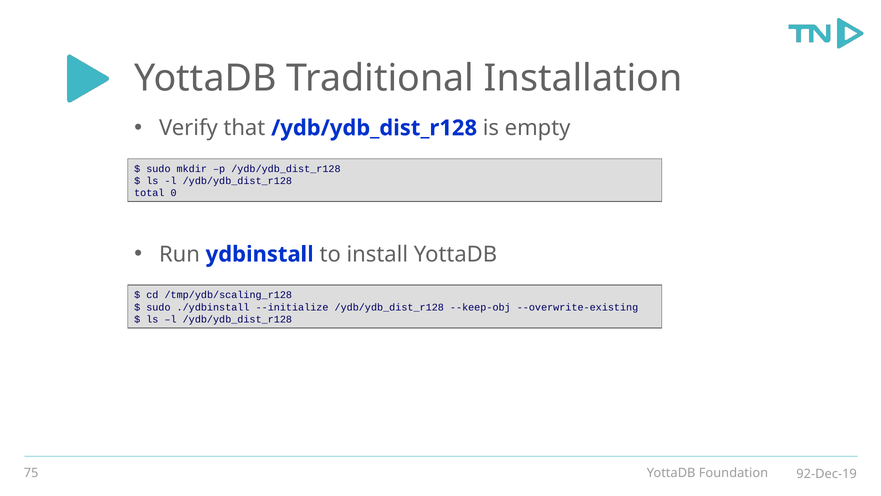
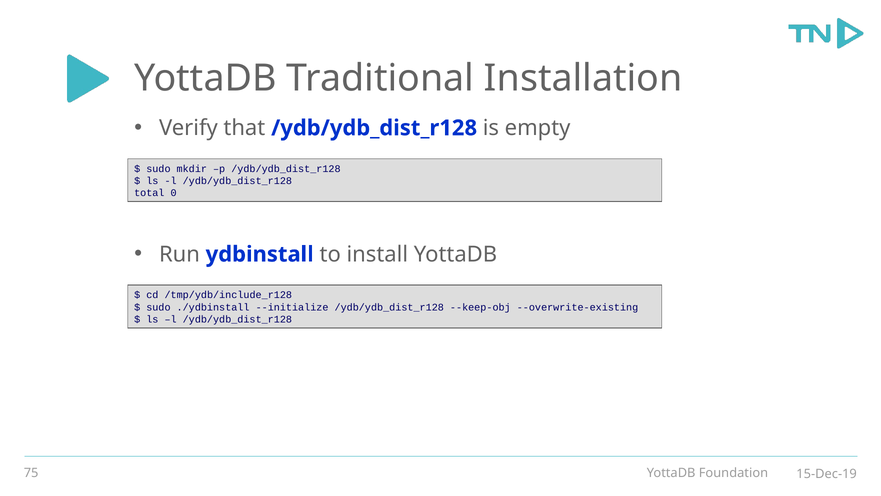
/tmp/ydb/scaling_r128: /tmp/ydb/scaling_r128 -> /tmp/ydb/include_r128
92-Dec-19: 92-Dec-19 -> 15-Dec-19
